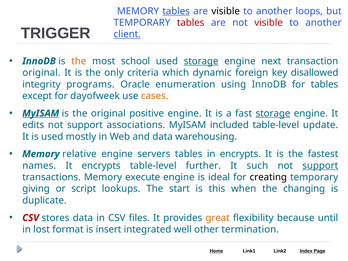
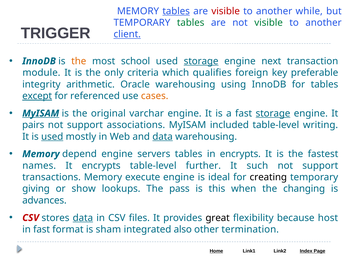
visible at (226, 11) colour: black -> red
loops: loops -> while
tables at (191, 23) colour: red -> green
visible at (269, 23) colour: red -> green
original at (41, 73): original -> module
dynamic: dynamic -> qualifies
disallowed: disallowed -> preferable
programs: programs -> arithmetic
Oracle enumeration: enumeration -> warehousing
except underline: none -> present
dayofweek: dayofweek -> referenced
positive: positive -> varchar
edits: edits -> pairs
update: update -> writing
used at (52, 137) underline: none -> present
data at (163, 137) underline: none -> present
relative: relative -> depend
support at (320, 166) underline: present -> none
script: script -> show
start: start -> pass
duplicate: duplicate -> advances
data at (83, 218) underline: none -> present
great colour: orange -> black
until: until -> host
in lost: lost -> fast
insert: insert -> sham
well: well -> also
